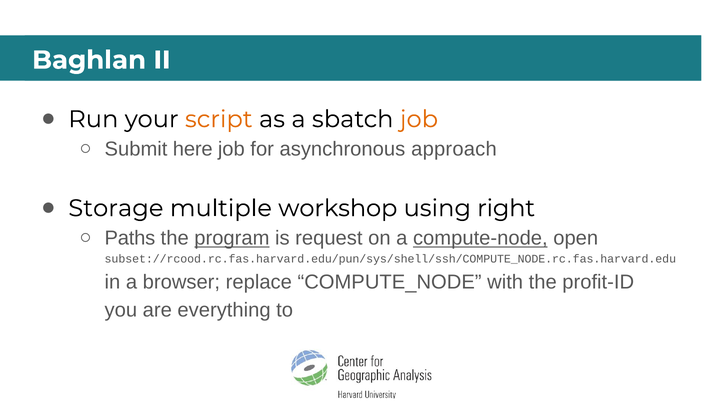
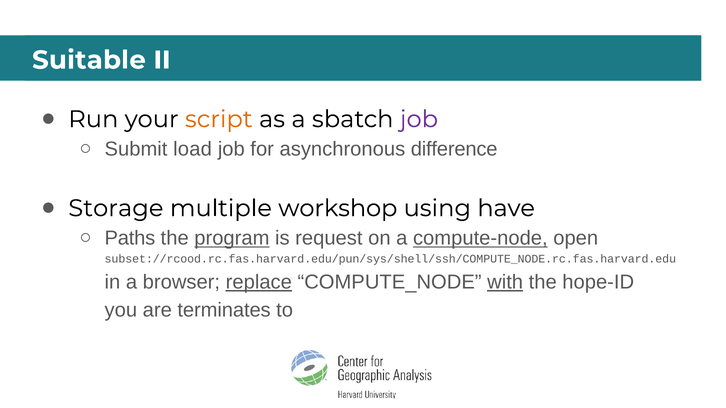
Baghlan: Baghlan -> Suitable
job at (419, 119) colour: orange -> purple
here: here -> load
approach: approach -> difference
right: right -> have
replace underline: none -> present
with underline: none -> present
profit-ID: profit-ID -> hope-ID
everything: everything -> terminates
